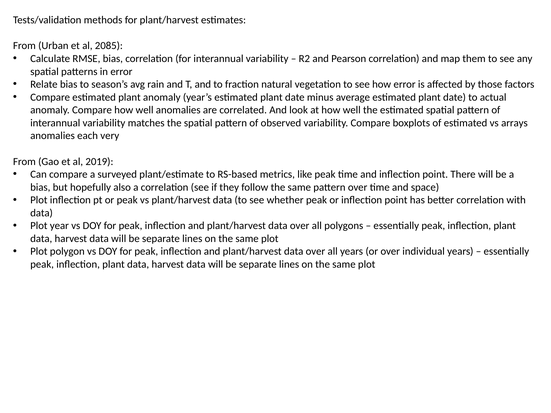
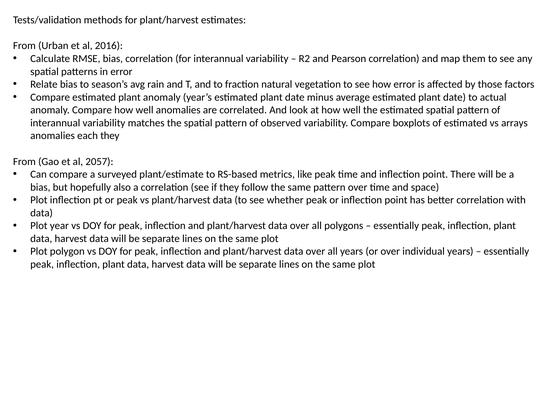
2085: 2085 -> 2016
each very: very -> they
2019: 2019 -> 2057
